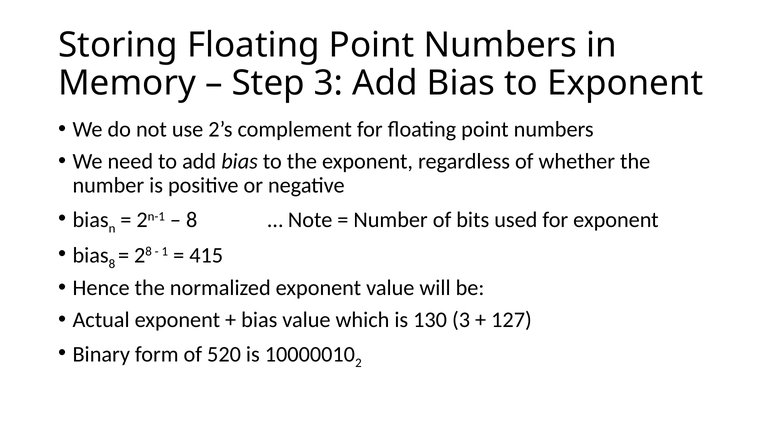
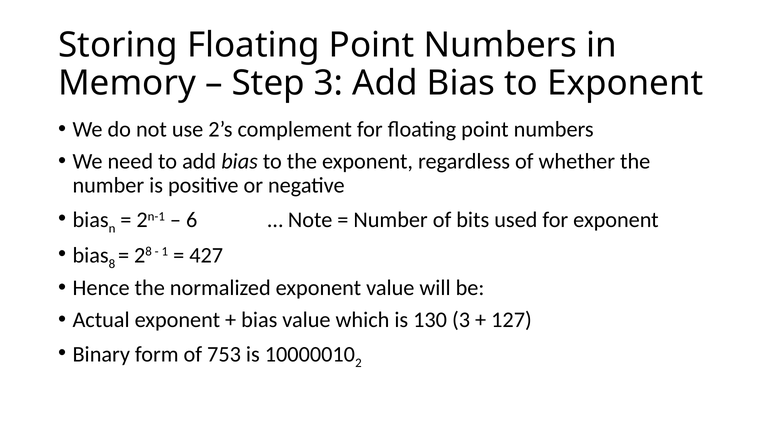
8 at (192, 220): 8 -> 6
415: 415 -> 427
520: 520 -> 753
